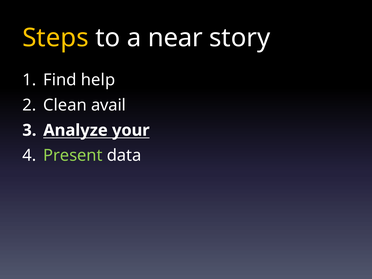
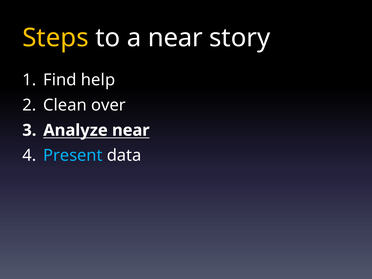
avail: avail -> over
Analyze your: your -> near
Present colour: light green -> light blue
